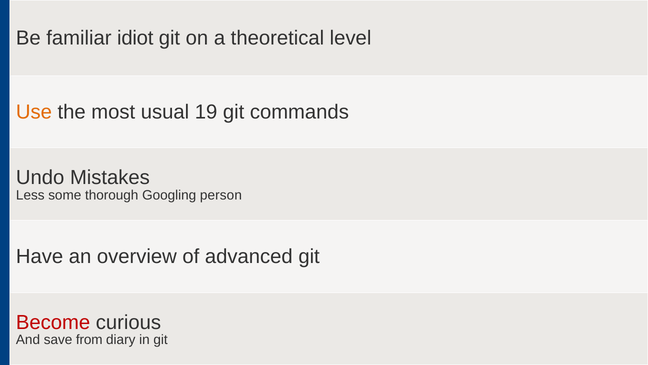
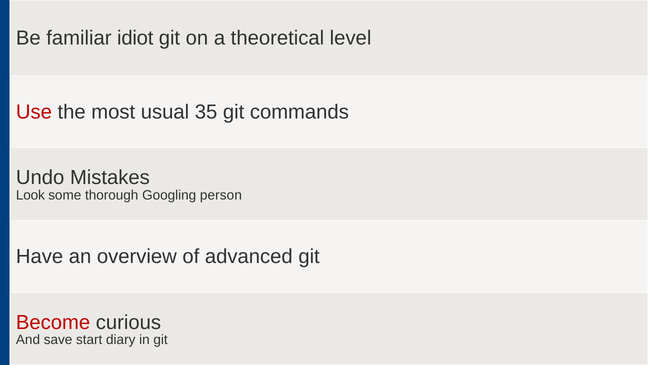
Use colour: orange -> red
19: 19 -> 35
Less: Less -> Look
from: from -> start
